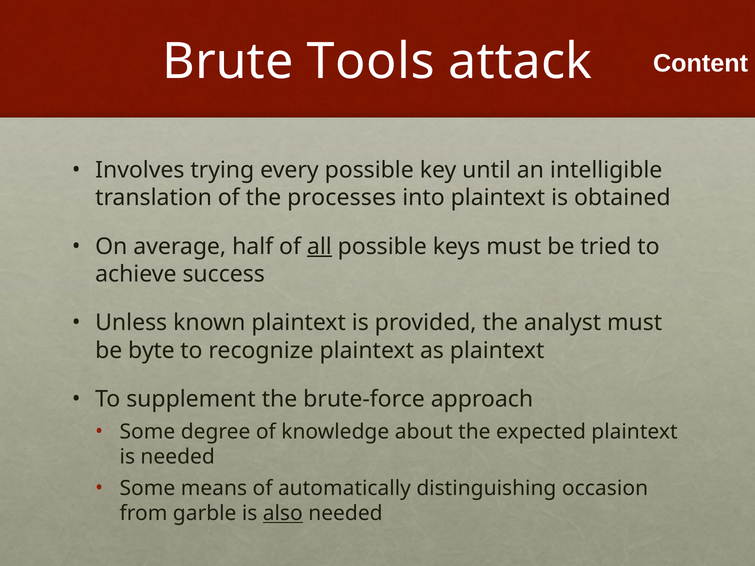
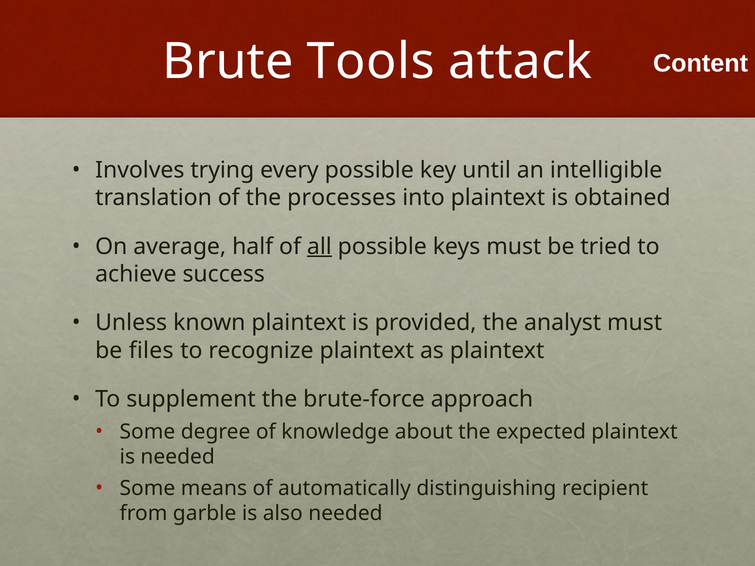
byte: byte -> files
occasion: occasion -> recipient
also underline: present -> none
